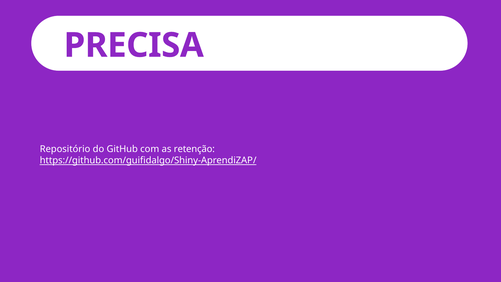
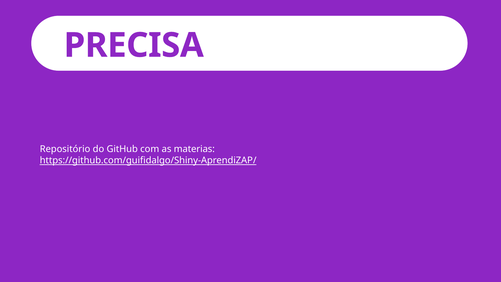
retenção: retenção -> materias
